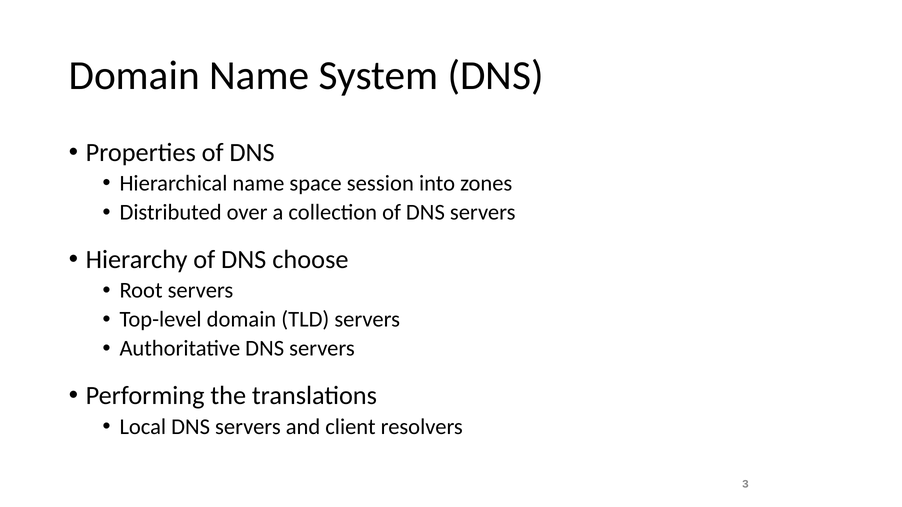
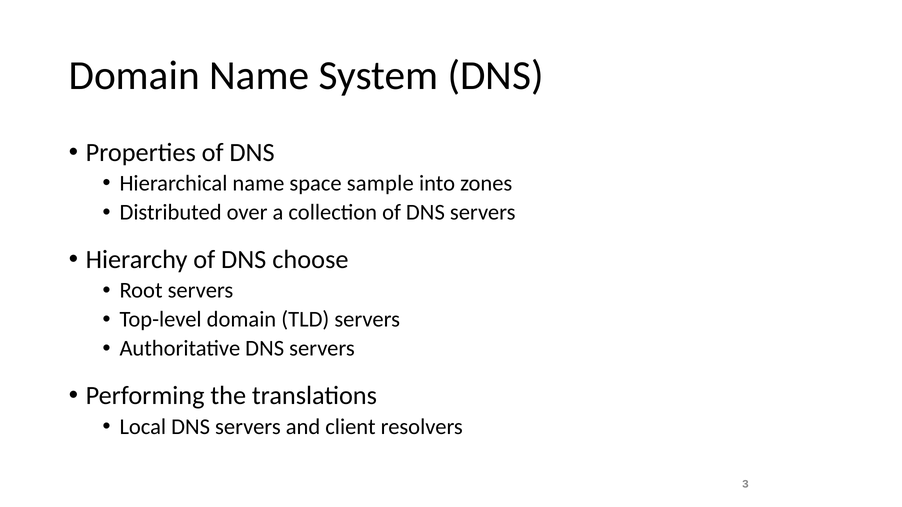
session: session -> sample
